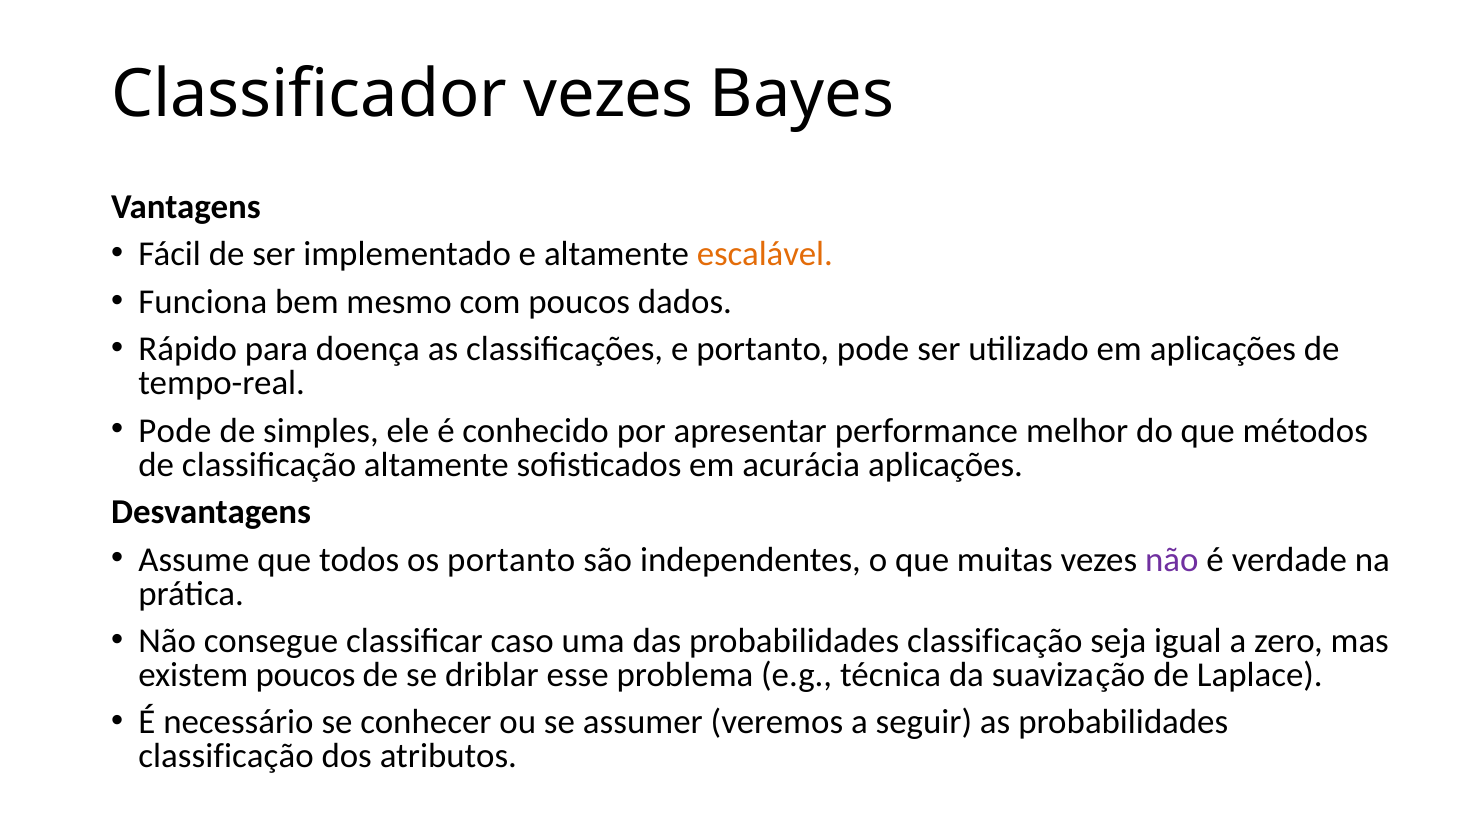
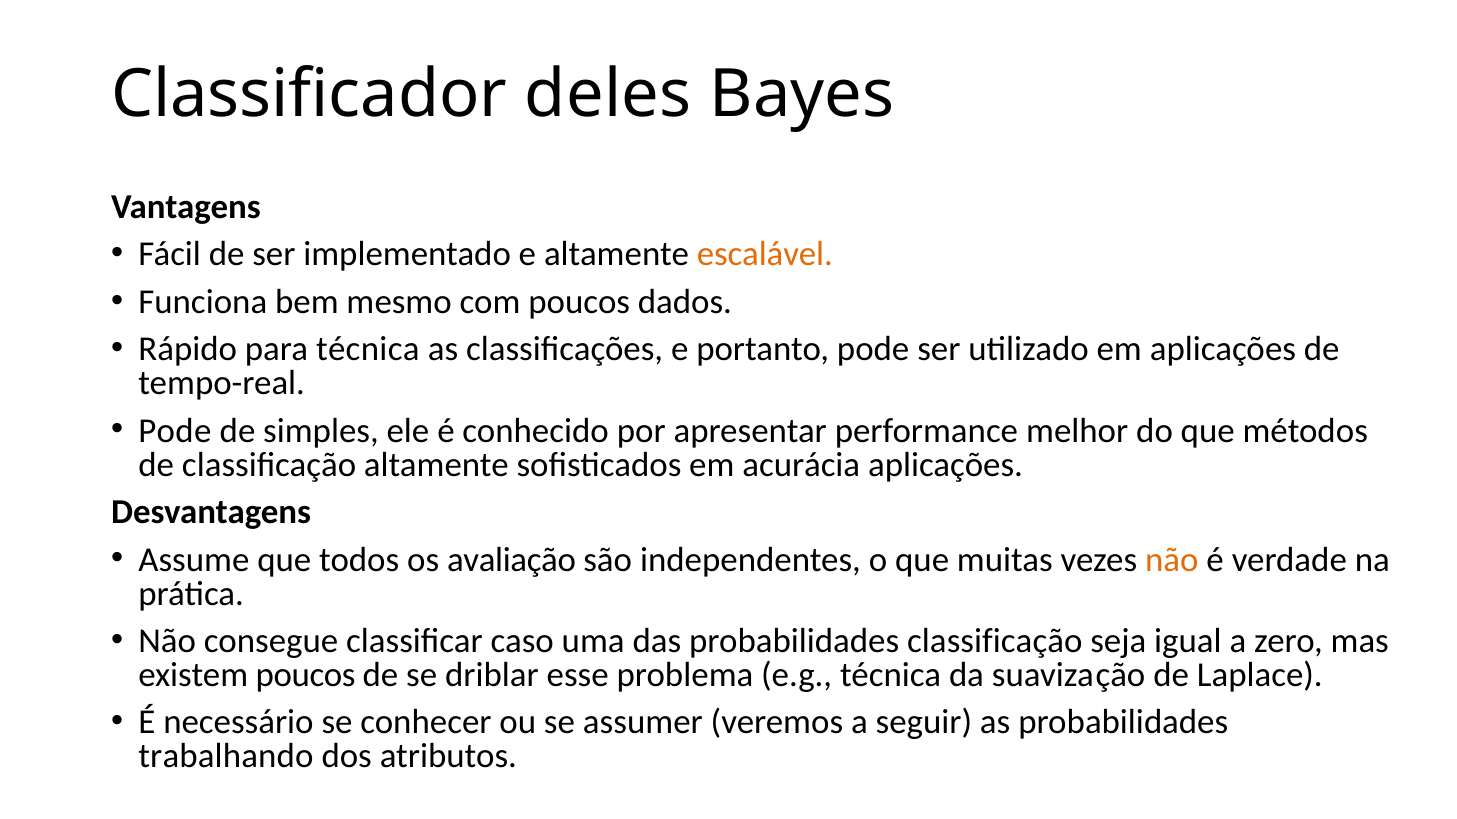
Classificador vezes: vezes -> deles
para doença: doença -> técnica
os portanto: portanto -> avaliação
não at (1172, 560) colour: purple -> orange
classificação at (226, 757): classificação -> trabalhando
